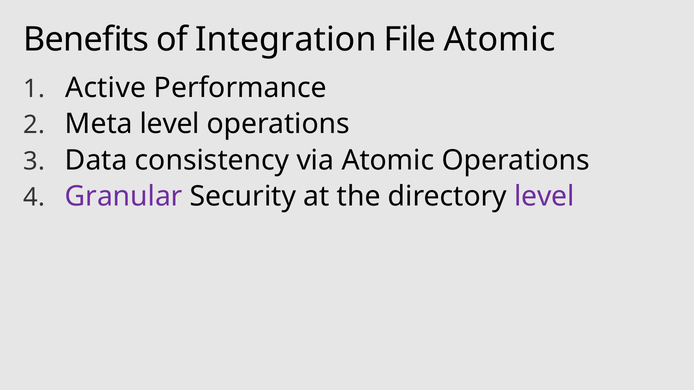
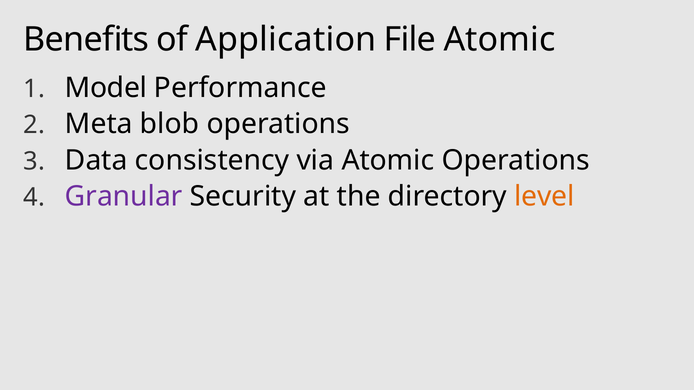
Integration: Integration -> Application
Active: Active -> Model
Meta level: level -> blob
level at (544, 197) colour: purple -> orange
